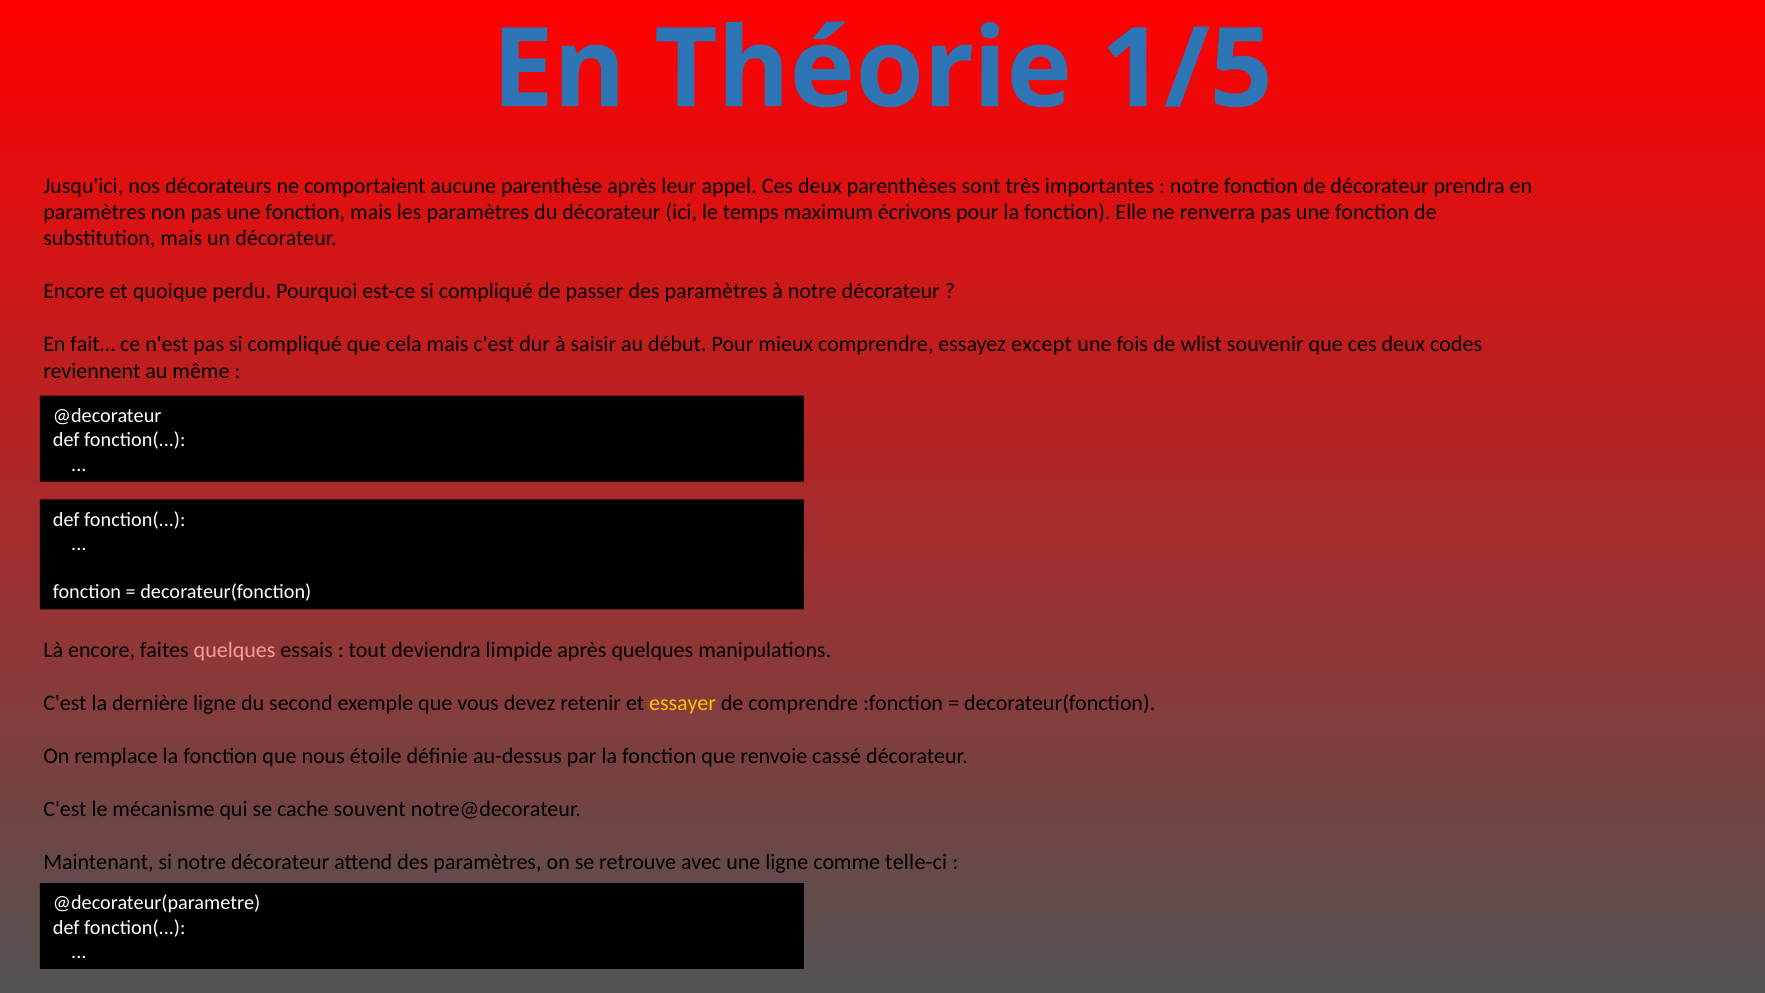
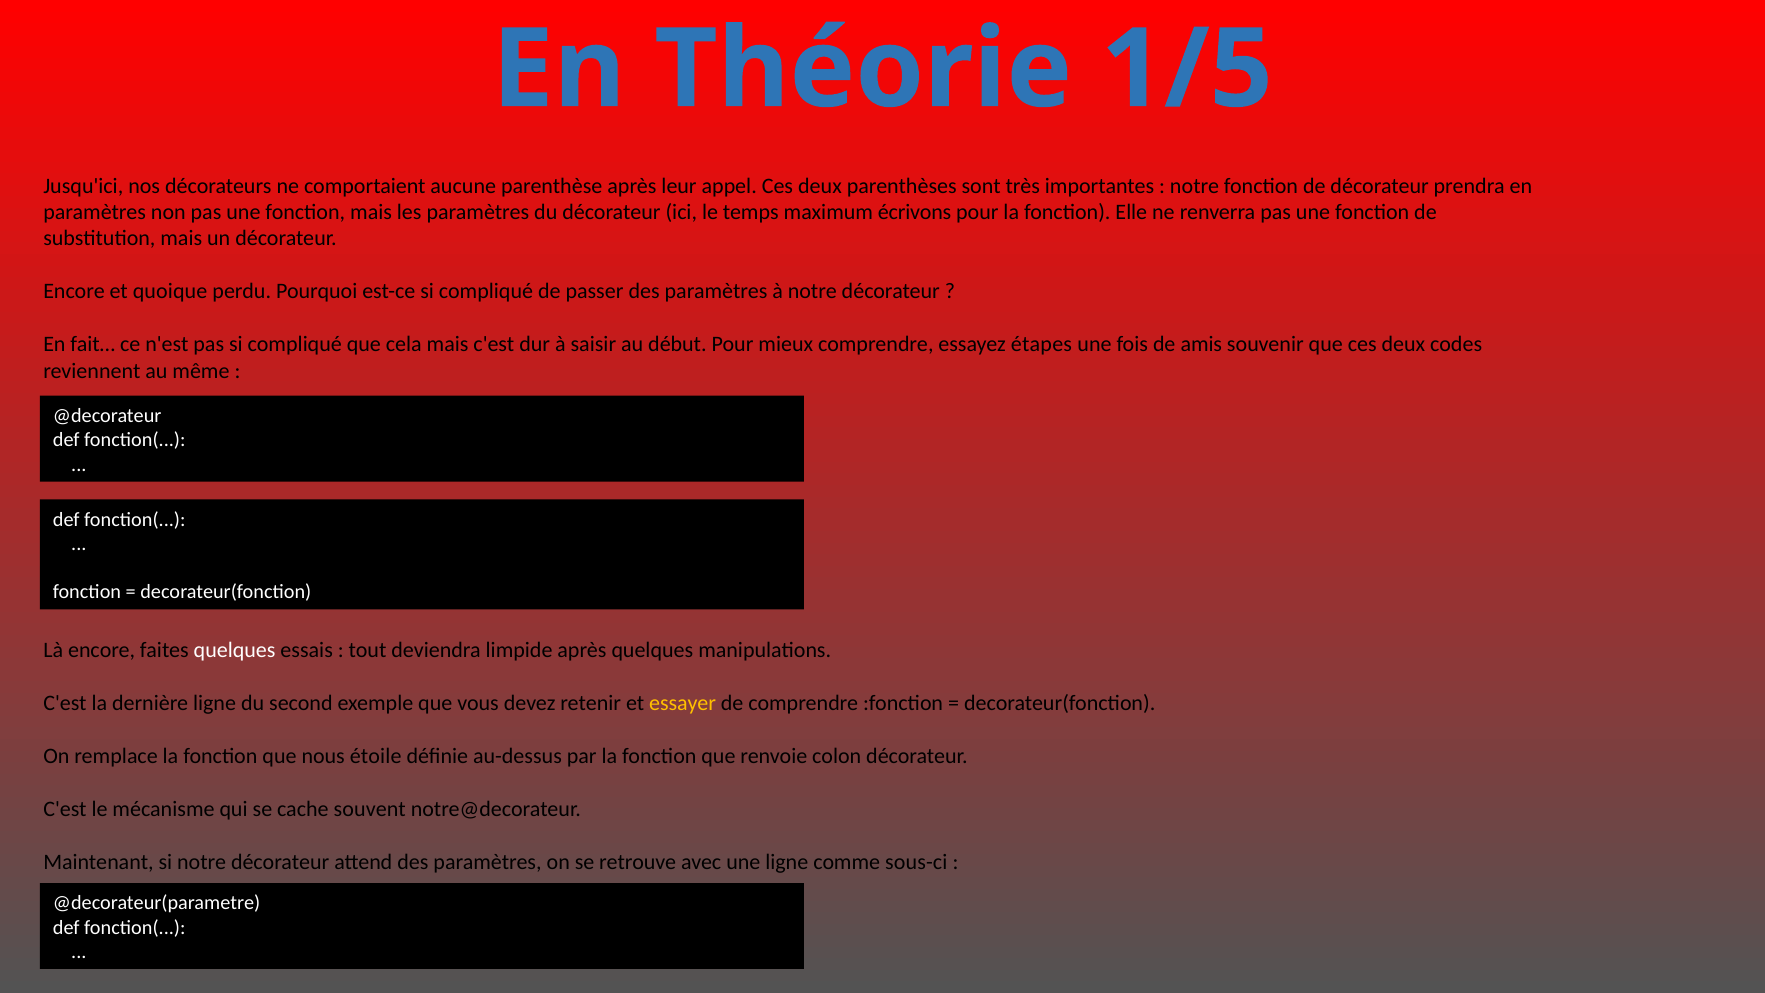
except: except -> étapes
wlist: wlist -> amis
quelques at (235, 650) colour: pink -> white
cassé: cassé -> colon
telle-ci: telle-ci -> sous-ci
